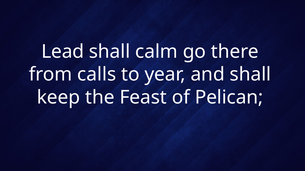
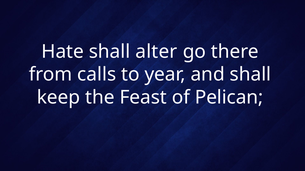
Lead: Lead -> Hate
calm: calm -> alter
